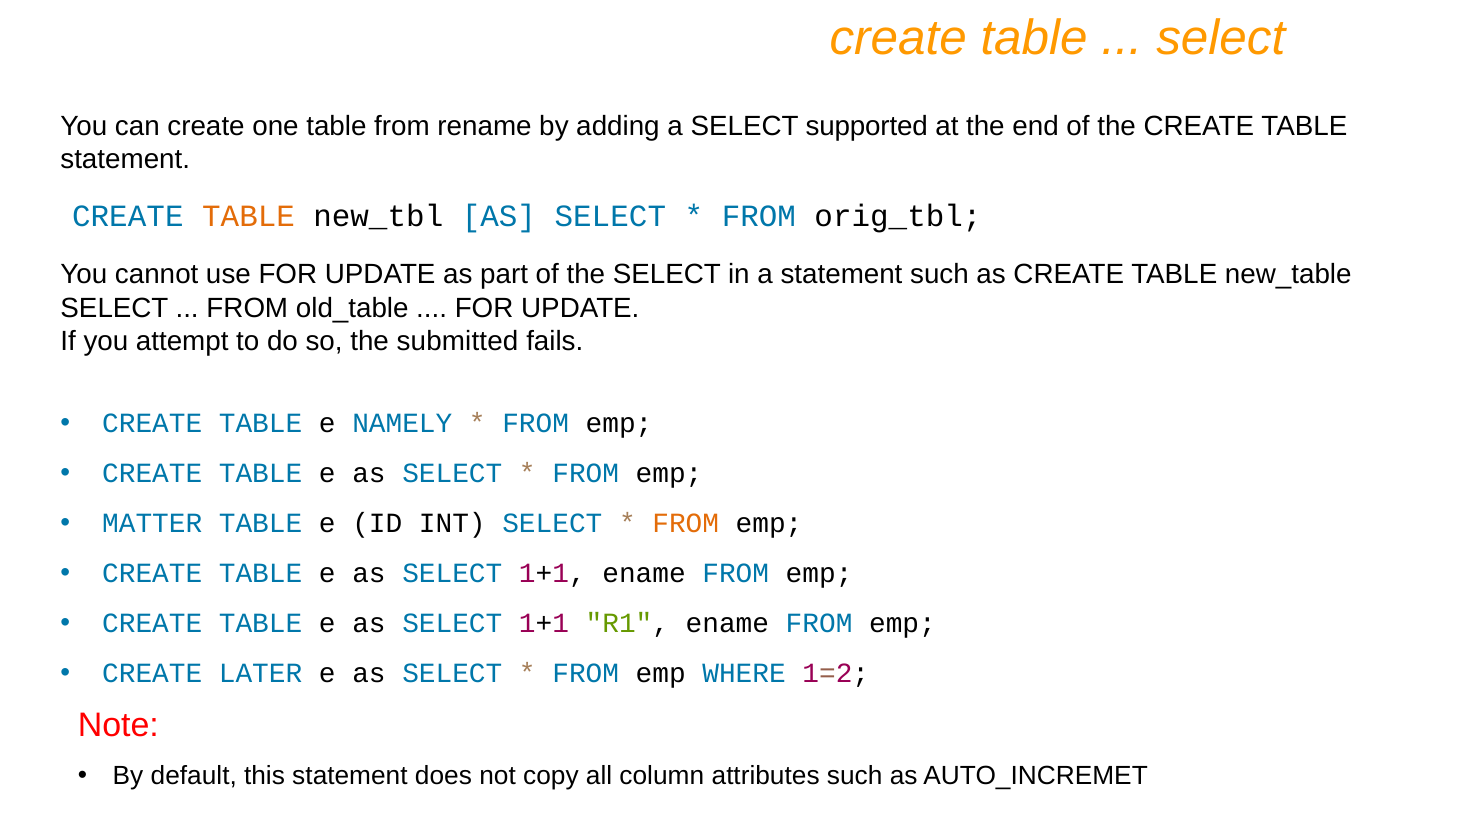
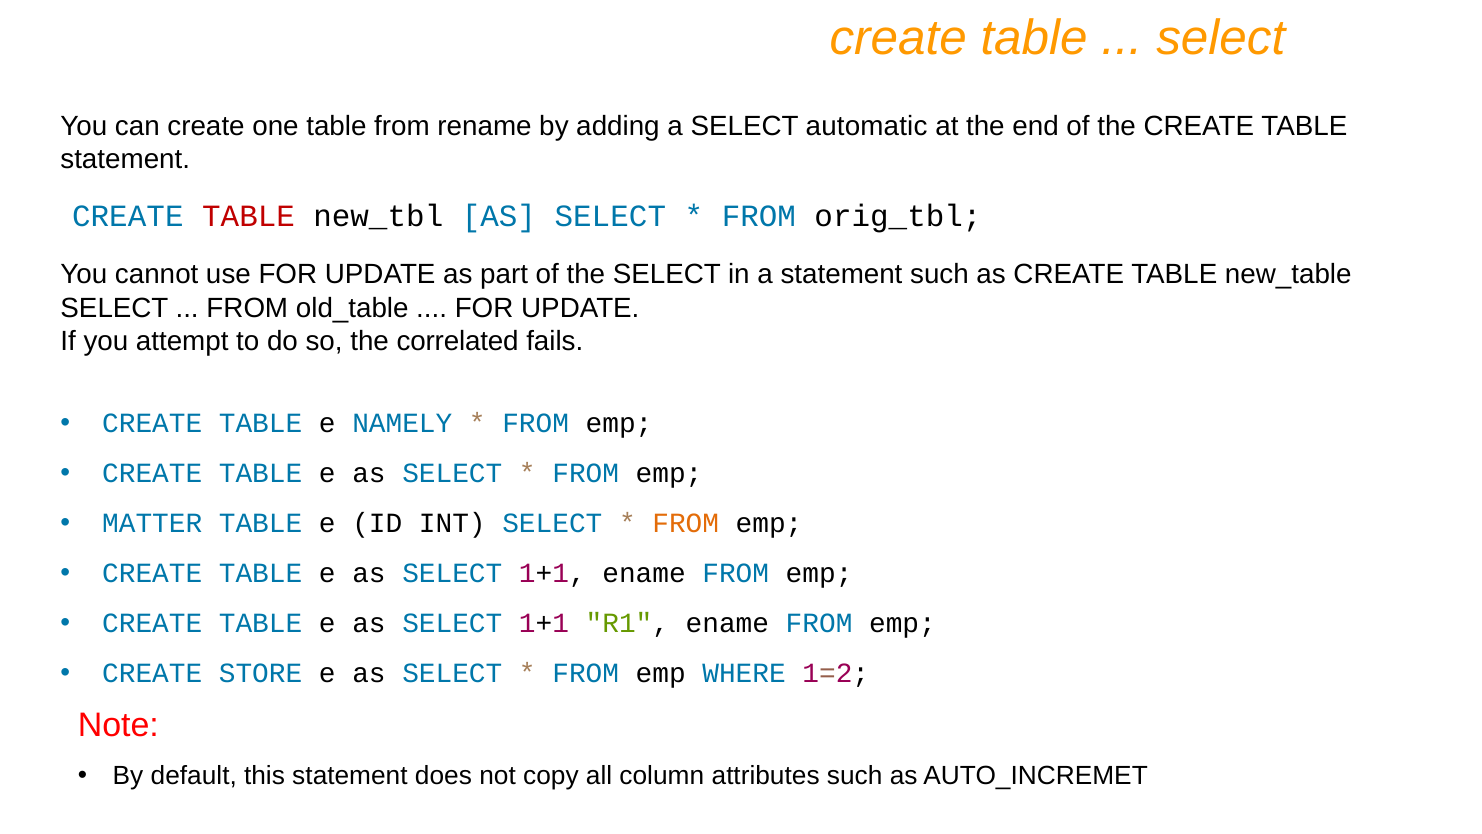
supported: supported -> automatic
TABLE at (249, 216) colour: orange -> red
submitted: submitted -> correlated
LATER: LATER -> STORE
